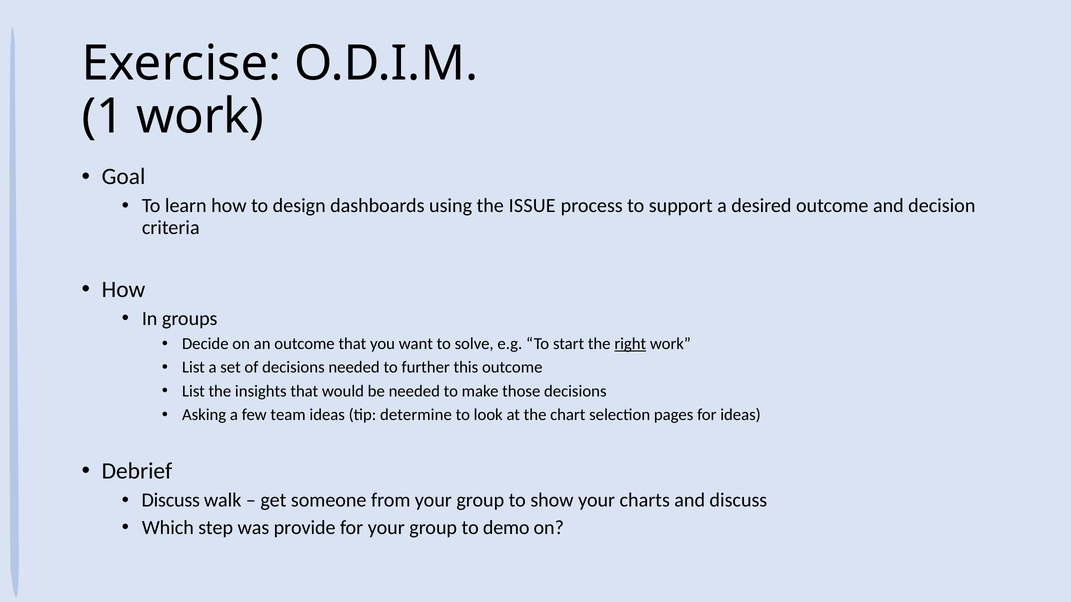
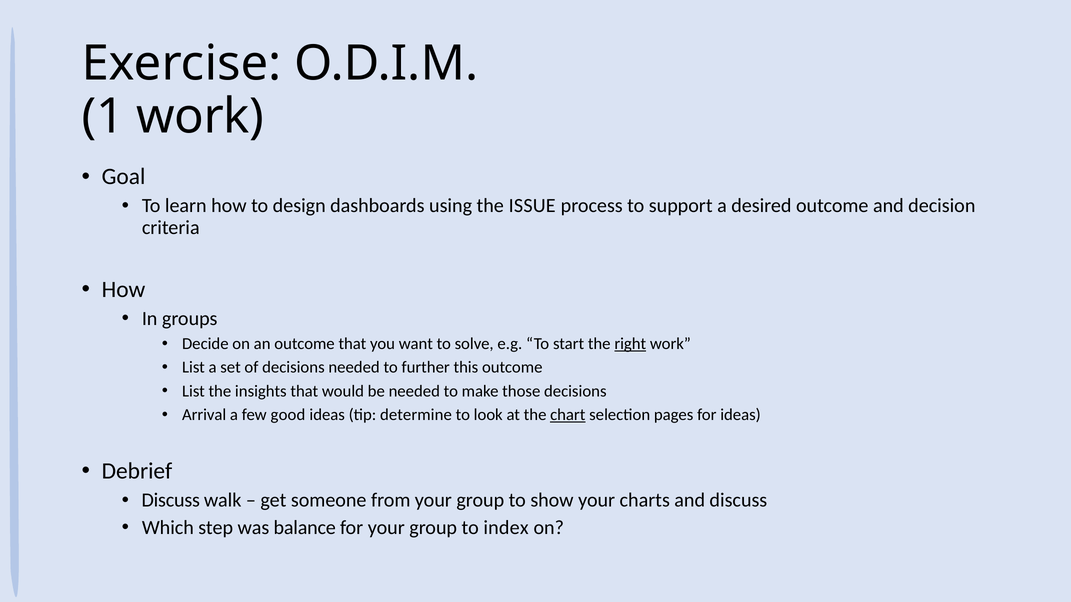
Asking: Asking -> Arrival
team: team -> good
chart underline: none -> present
provide: provide -> balance
demo: demo -> index
